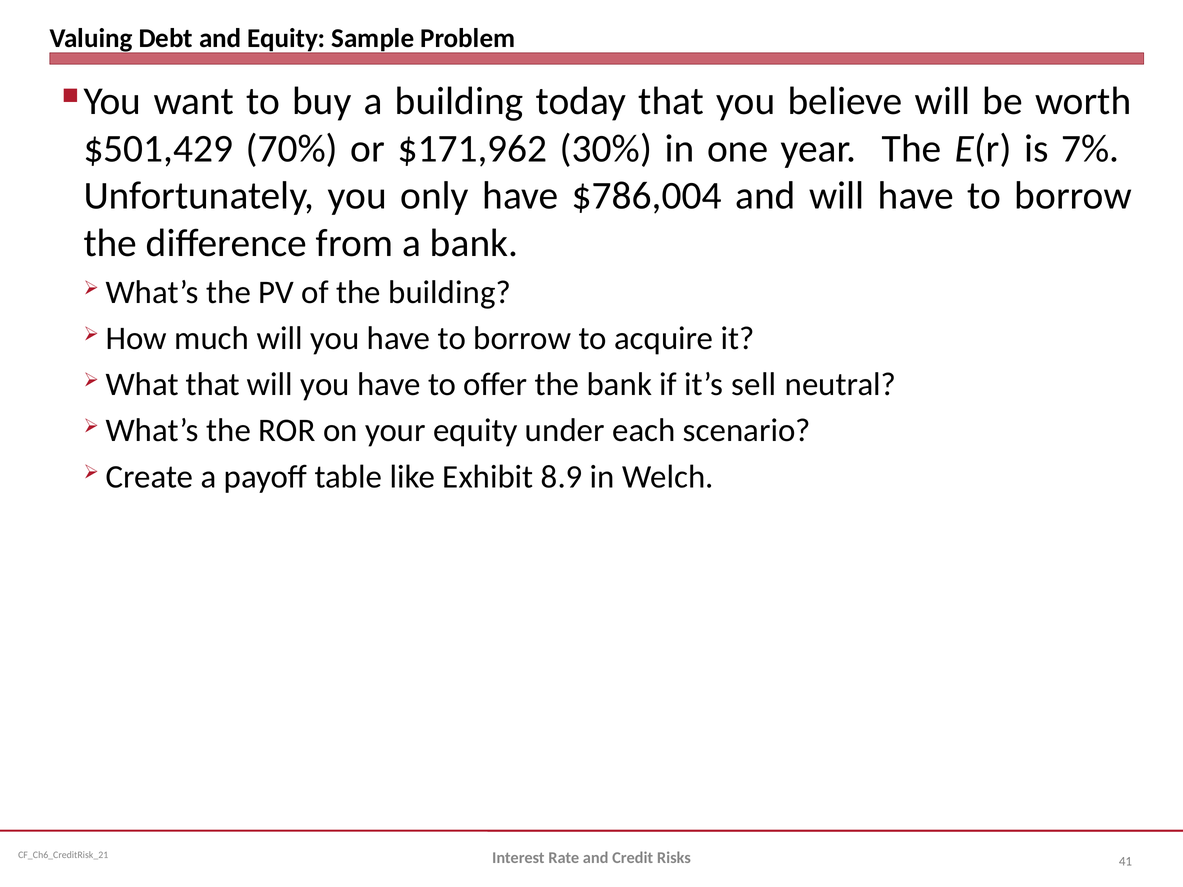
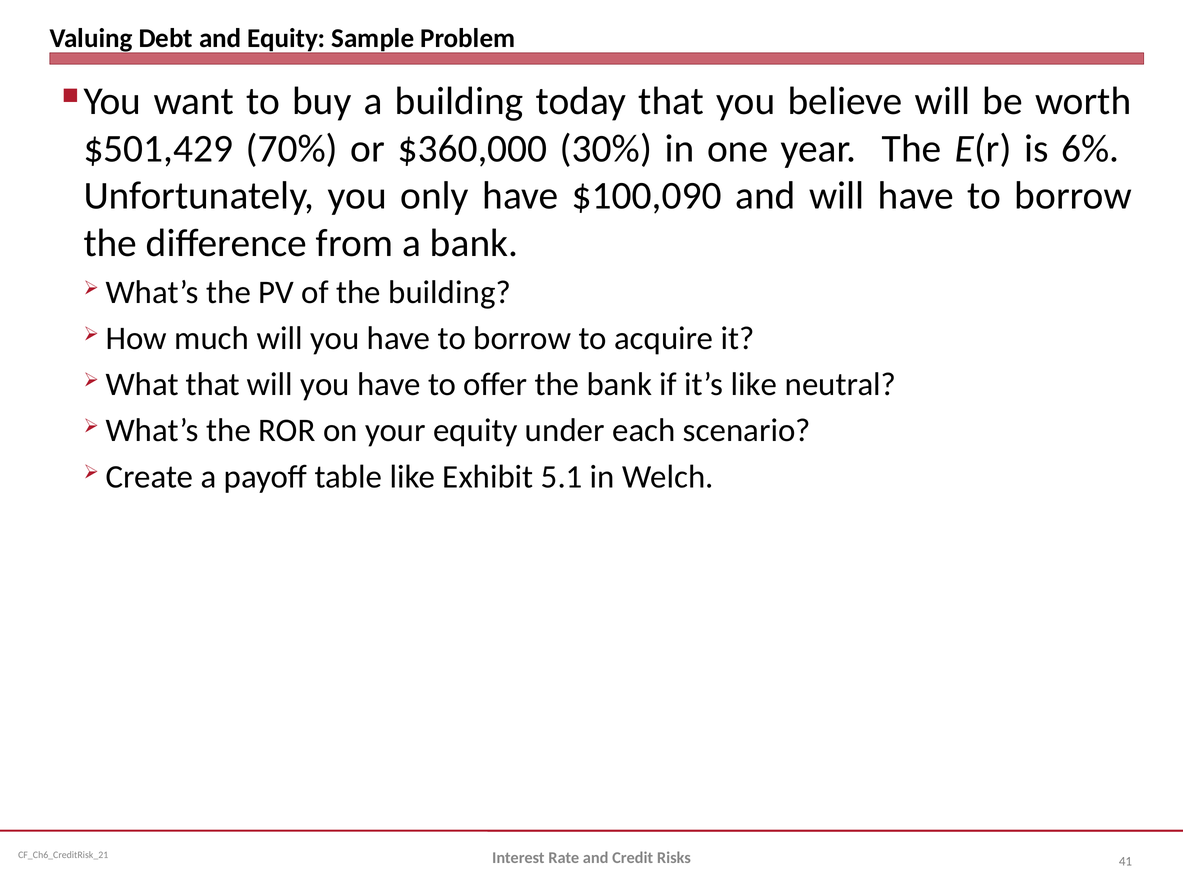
$171,962: $171,962 -> $360,000
7%: 7% -> 6%
$786,004: $786,004 -> $100,090
it’s sell: sell -> like
8.9: 8.9 -> 5.1
